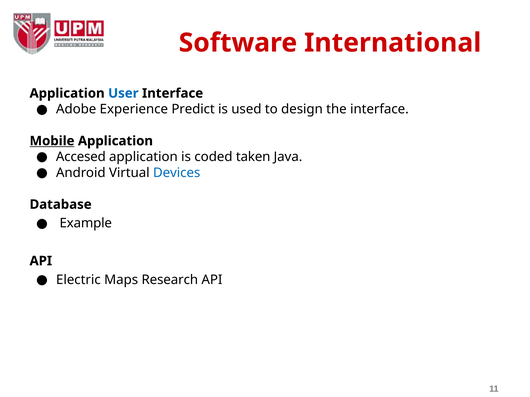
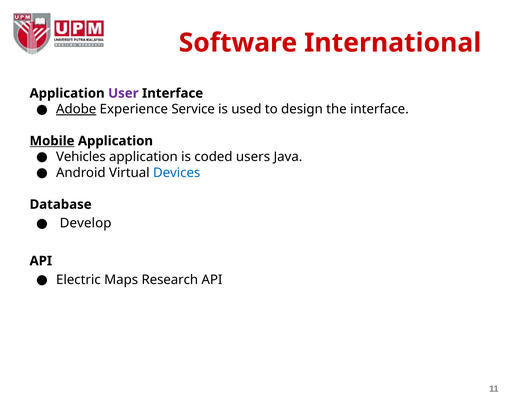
User colour: blue -> purple
Adobe underline: none -> present
Predict: Predict -> Service
Accesed: Accesed -> Vehicles
taken: taken -> users
Example: Example -> Develop
